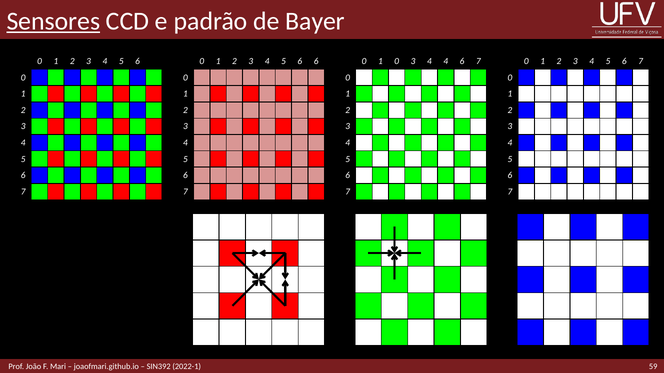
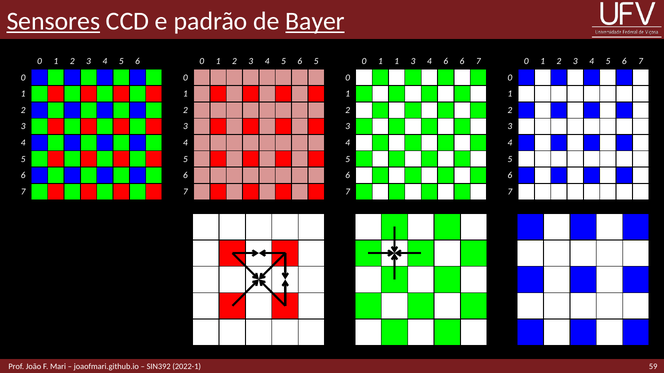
Bayer underline: none -> present
6 6: 6 -> 5
1 0: 0 -> 1
4 4: 4 -> 6
